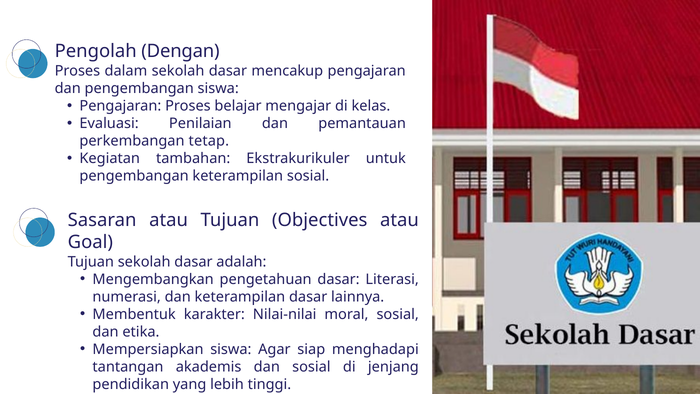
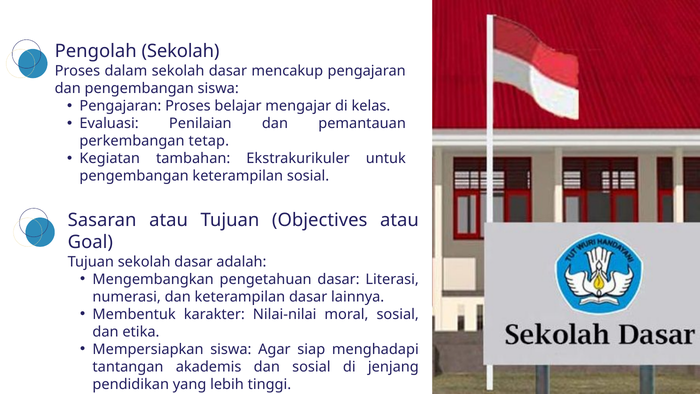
Pengolah Dengan: Dengan -> Sekolah
